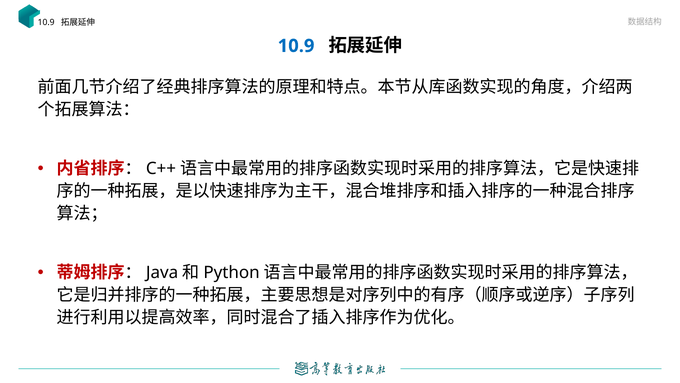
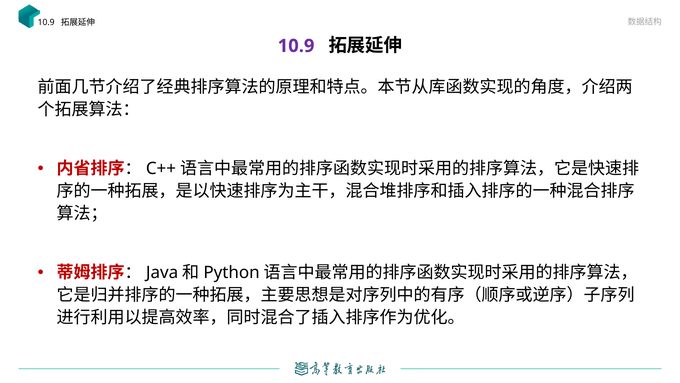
10.9 at (296, 46) colour: blue -> purple
